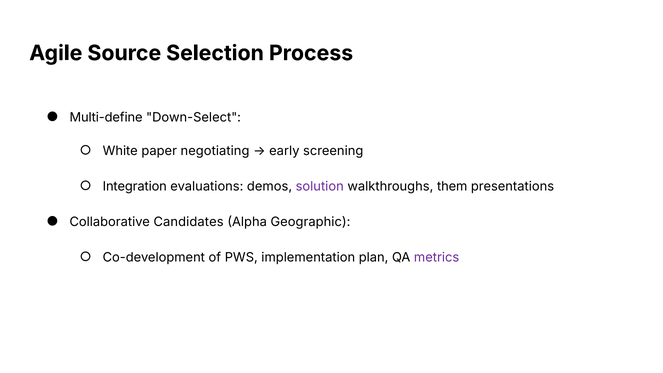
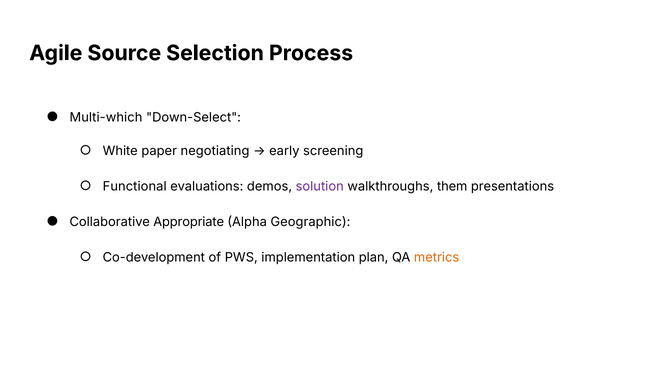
Multi-define: Multi-define -> Multi-which
Integration: Integration -> Functional
Candidates: Candidates -> Appropriate
metrics colour: purple -> orange
